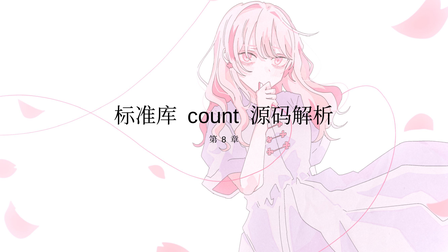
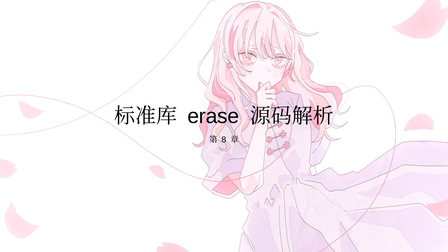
count: count -> erase
